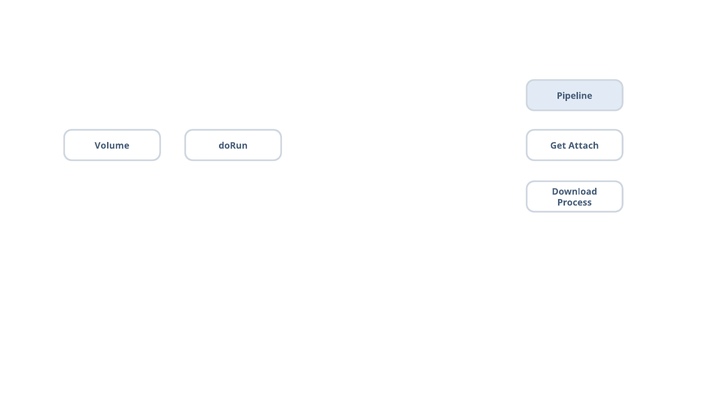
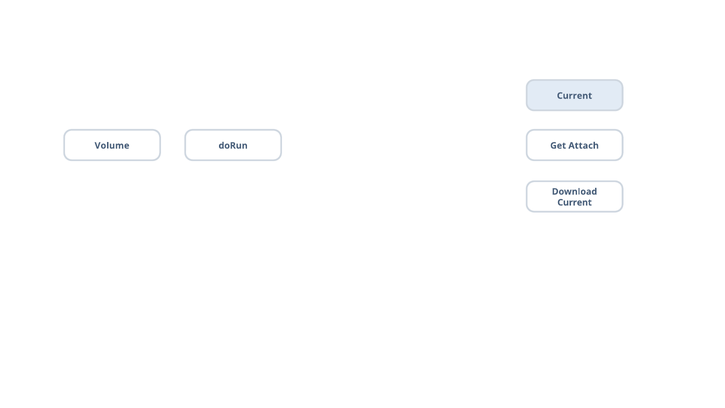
Pipeline at (575, 96): Pipeline -> Current
Process at (575, 202): Process -> Current
